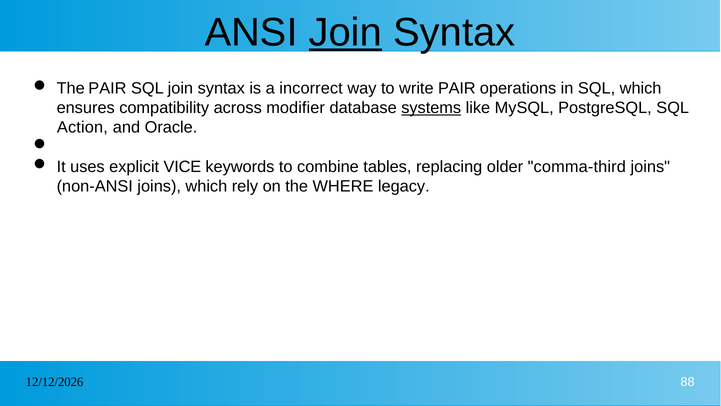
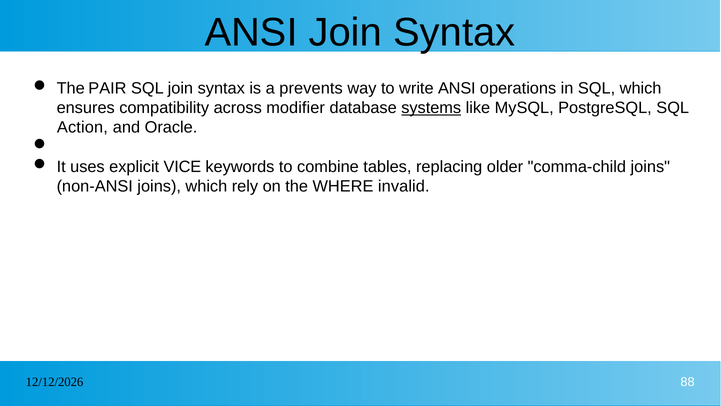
Join at (345, 32) underline: present -> none
incorrect: incorrect -> prevents
write PAIR: PAIR -> ANSI
comma-third: comma-third -> comma-child
legacy: legacy -> invalid
